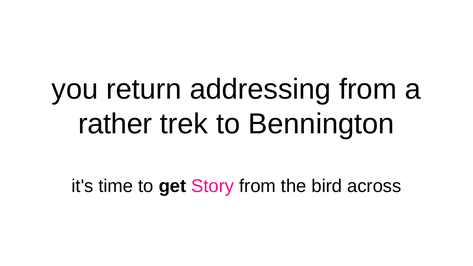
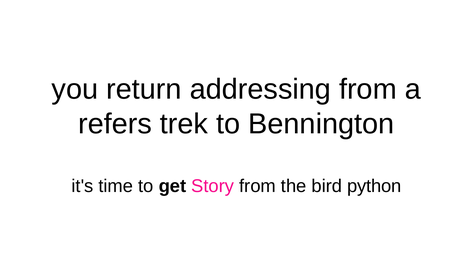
rather: rather -> refers
across: across -> python
